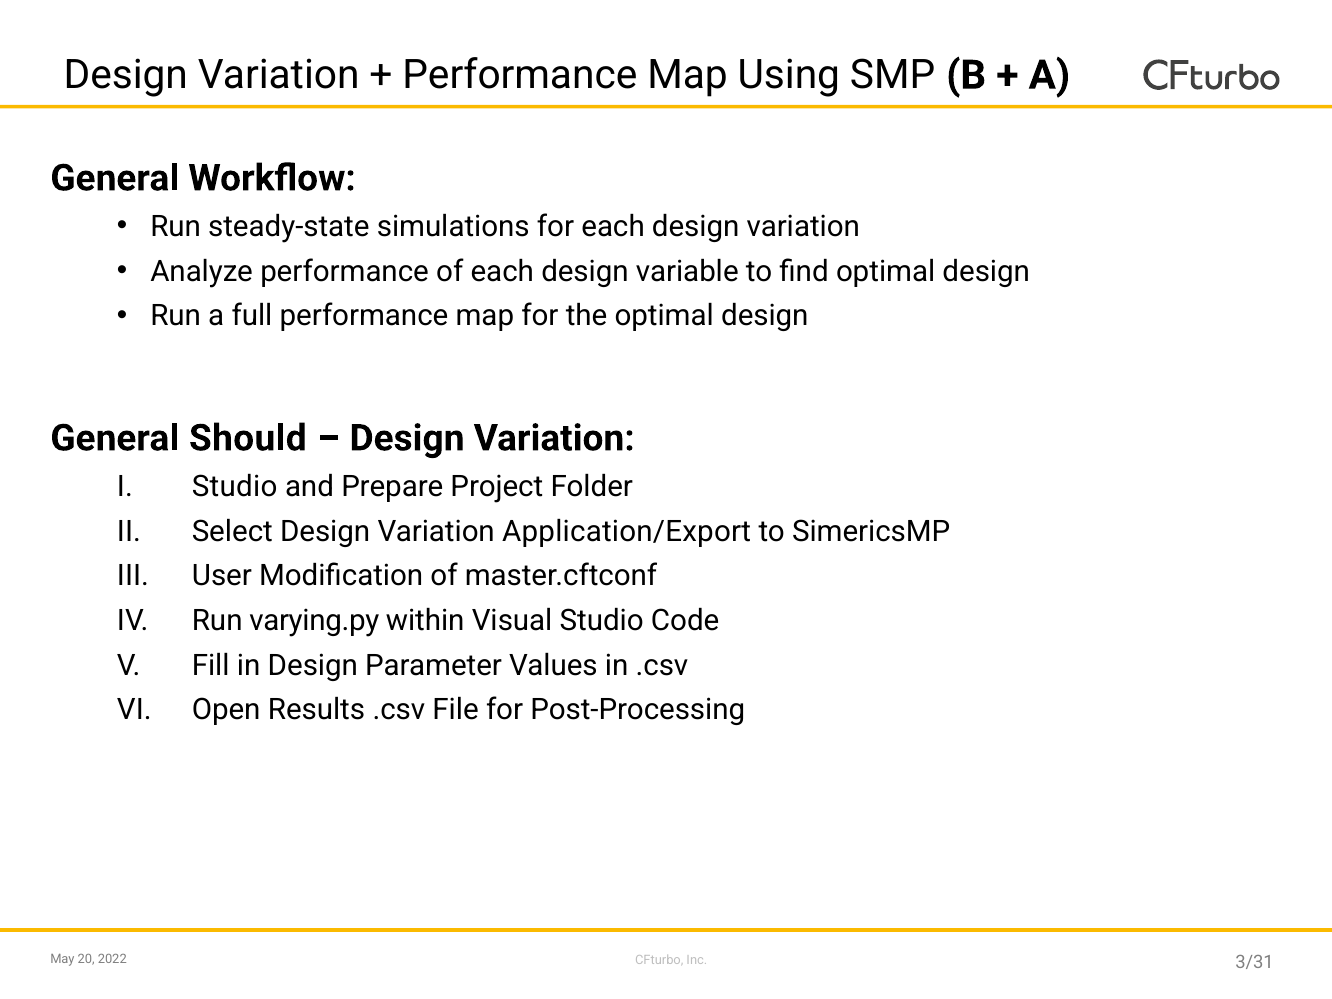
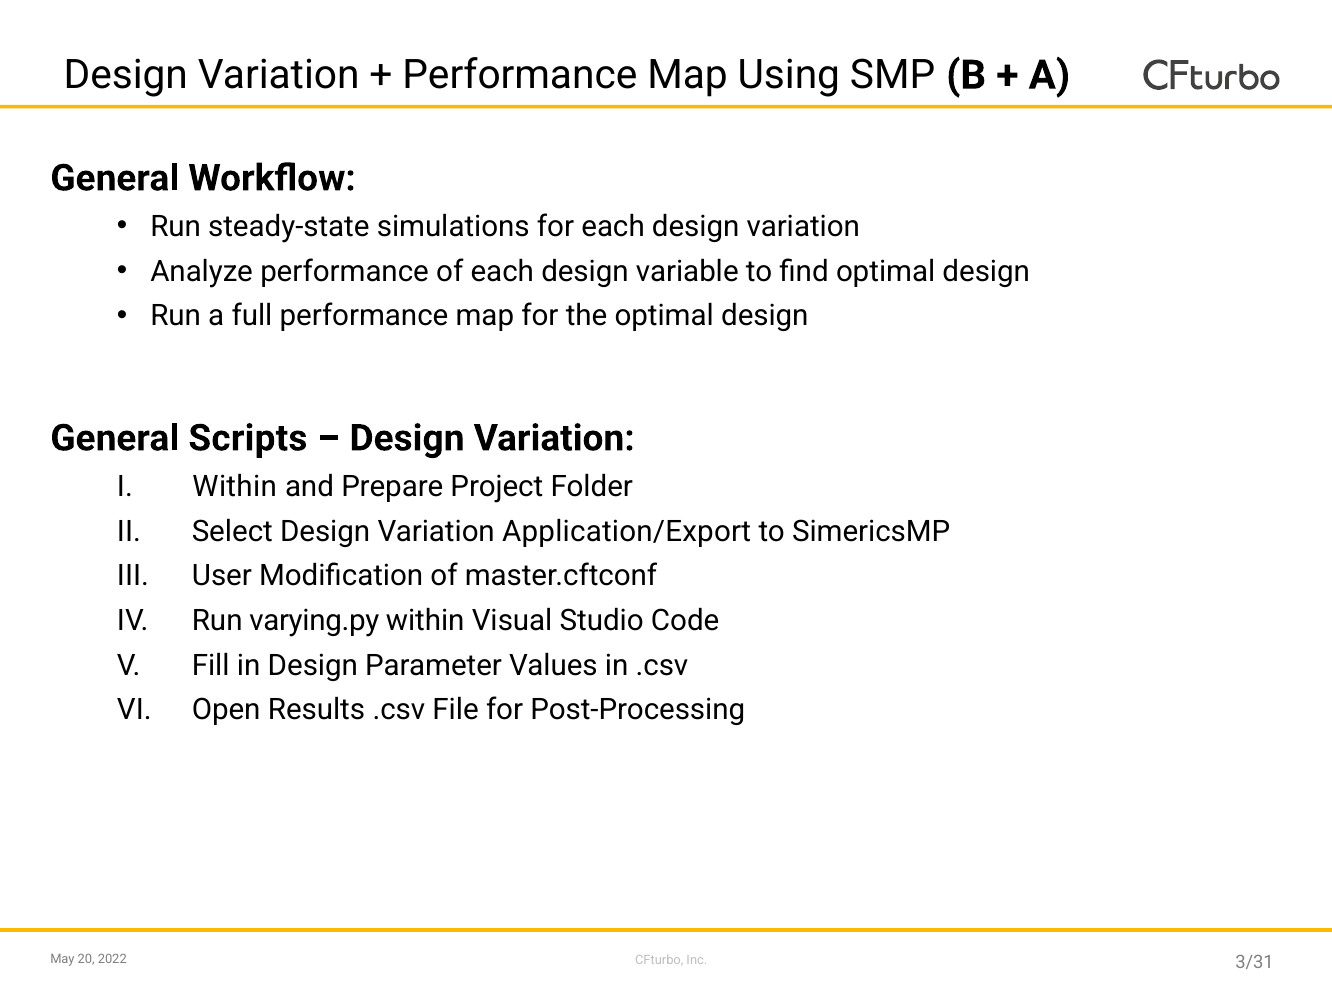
Should: Should -> Scripts
Studio at (235, 487): Studio -> Within
